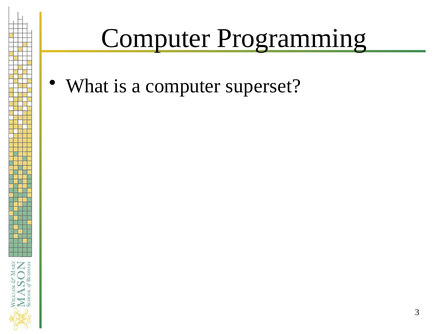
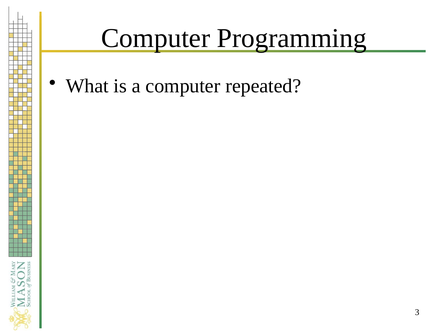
superset: superset -> repeated
